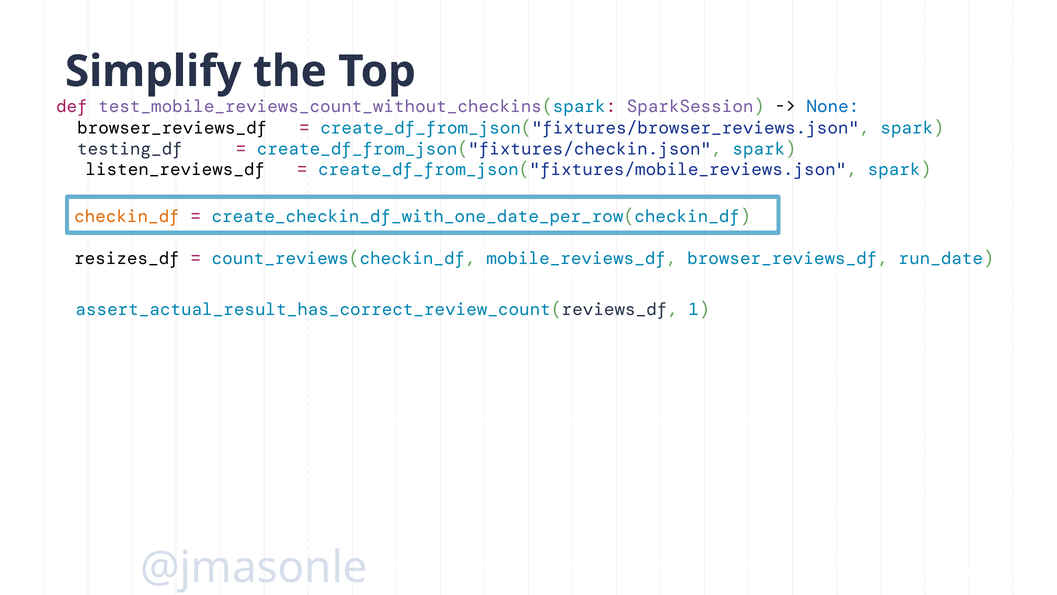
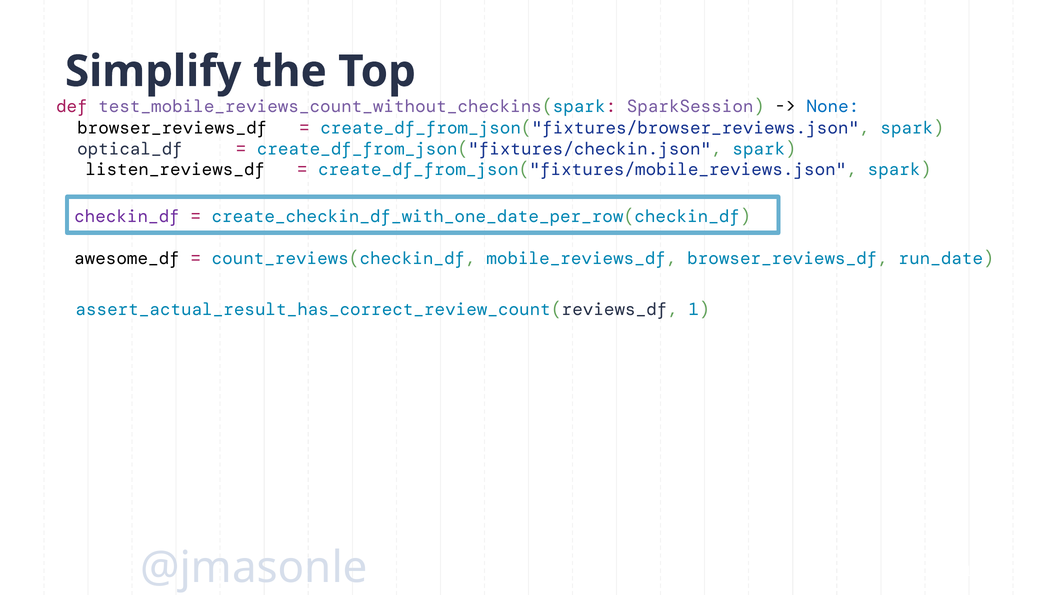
testing_df: testing_df -> optical_df
checkin_df colour: orange -> purple
resizes_df: resizes_df -> awesome_df
